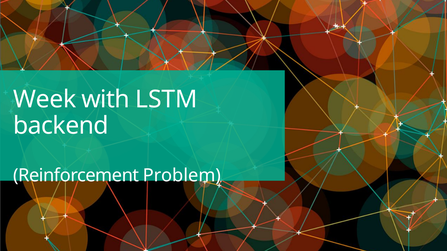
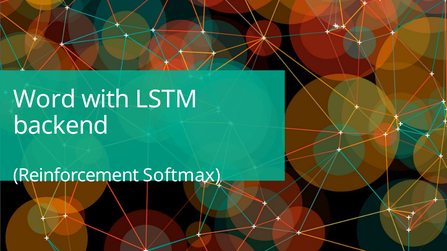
Week: Week -> Word
Problem: Problem -> Softmax
